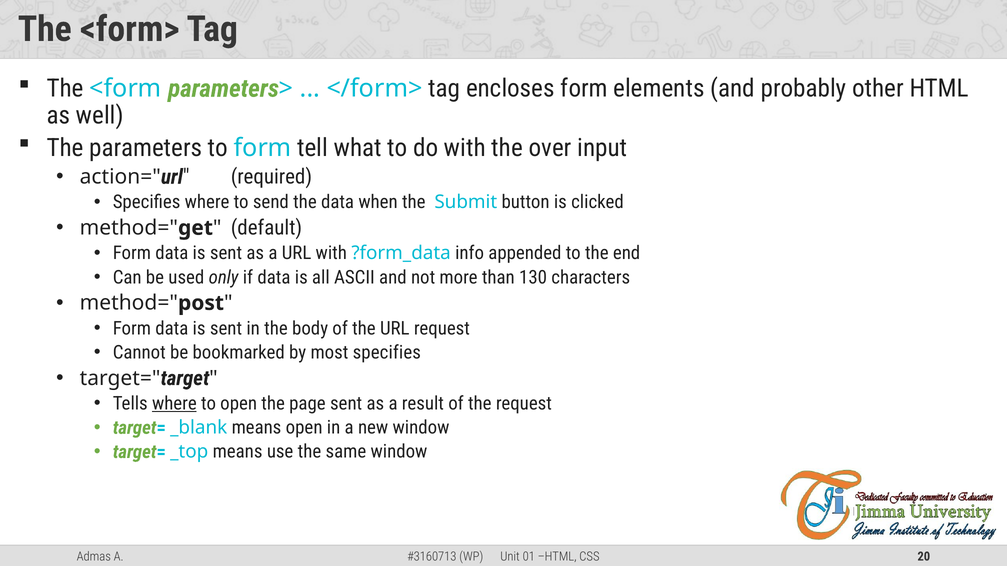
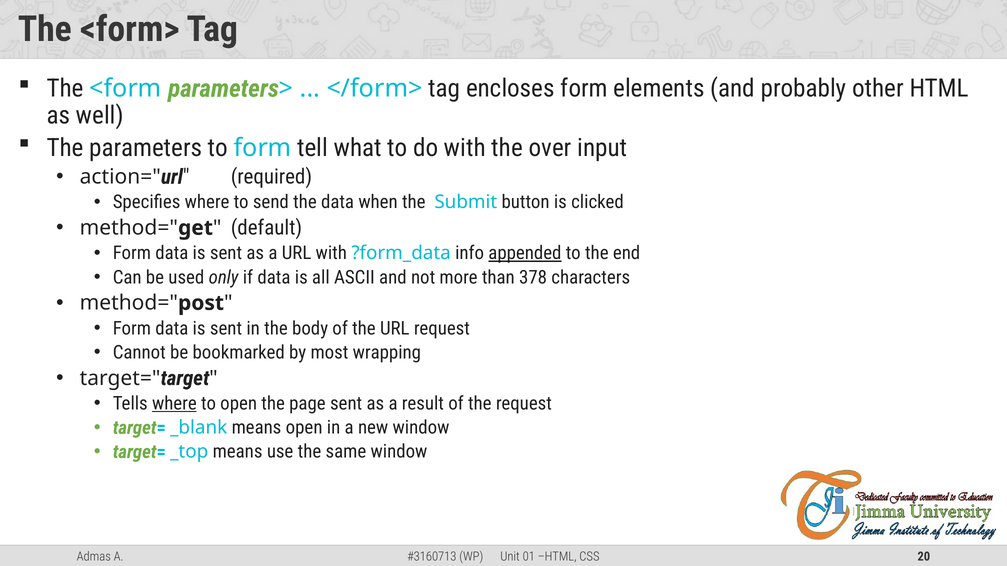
appended underline: none -> present
130: 130 -> 378
most specifies: specifies -> wrapping
